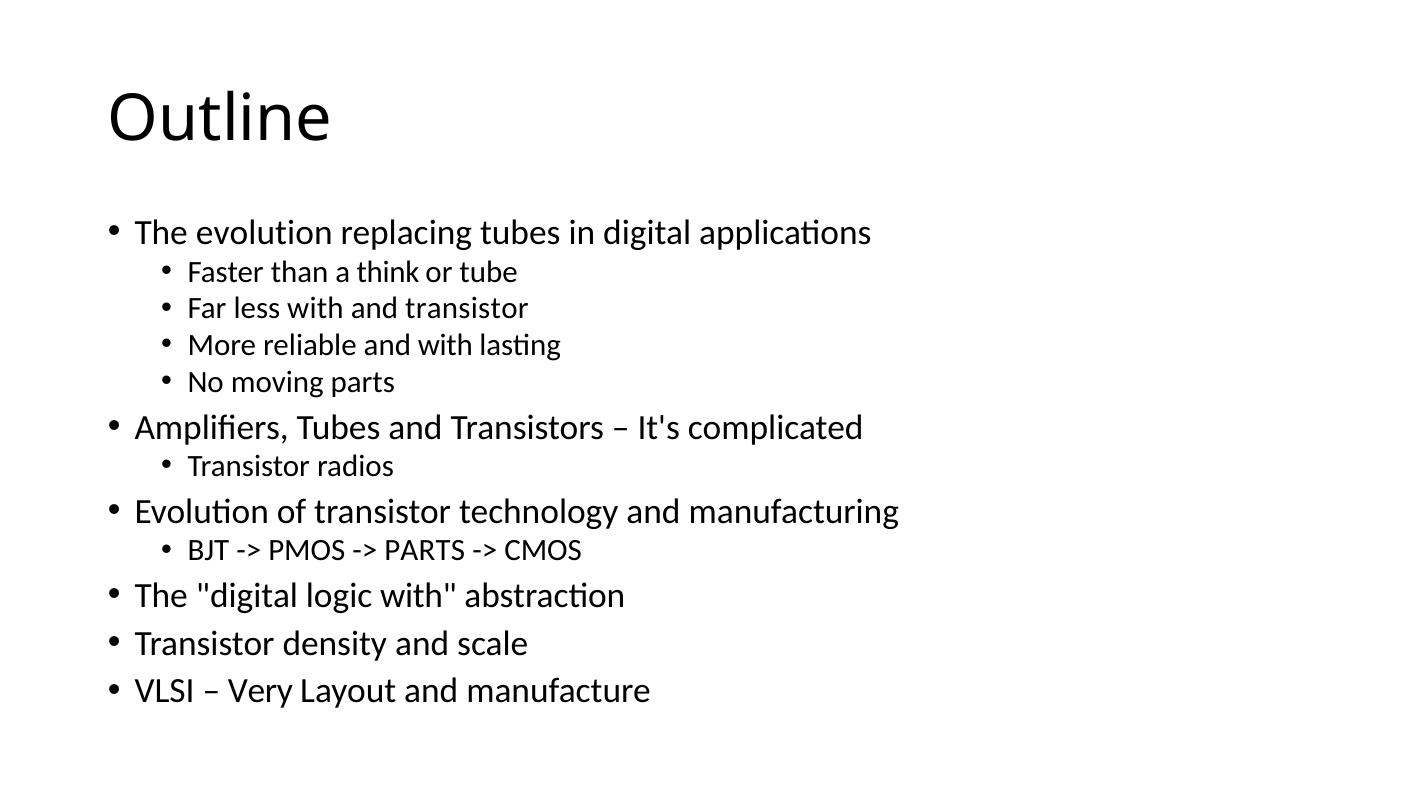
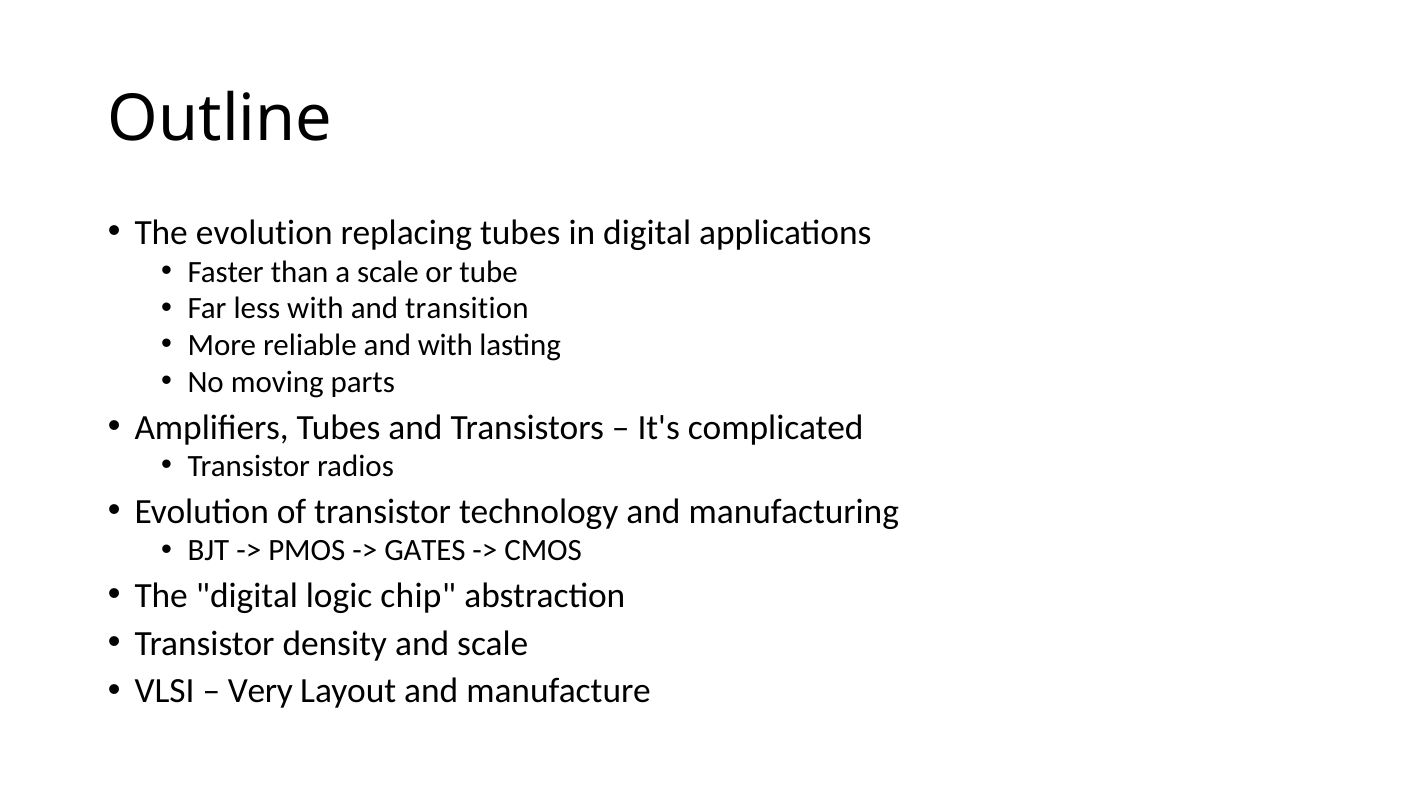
a think: think -> scale
and transistor: transistor -> transition
PARTS at (425, 551): PARTS -> GATES
logic with: with -> chip
